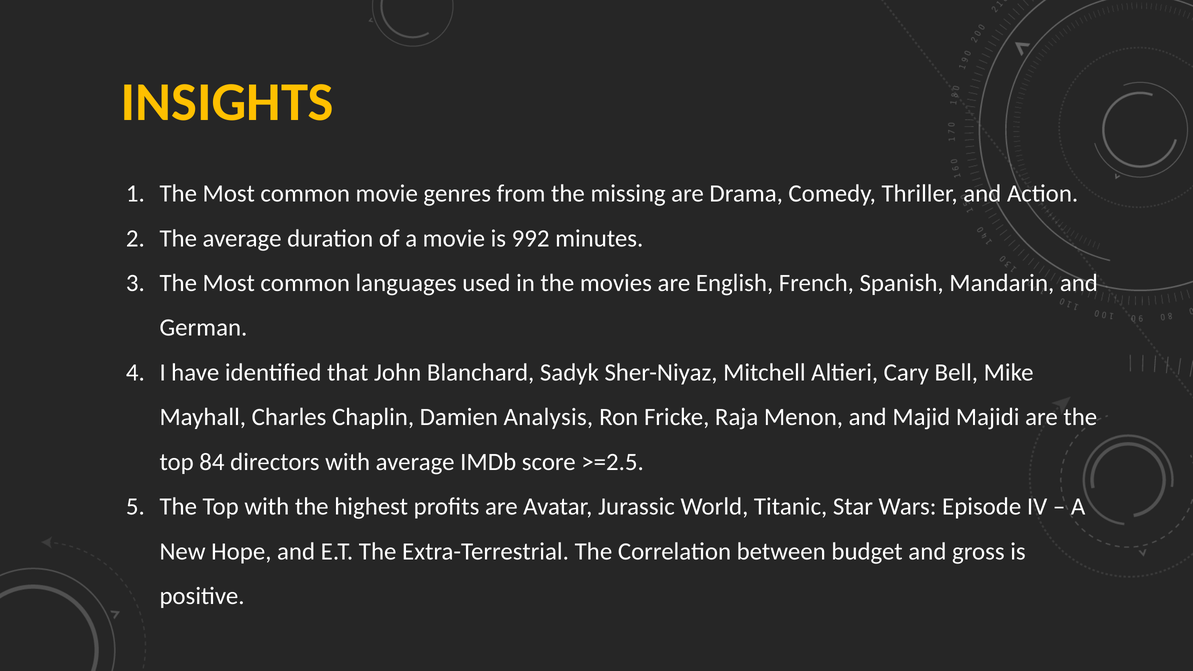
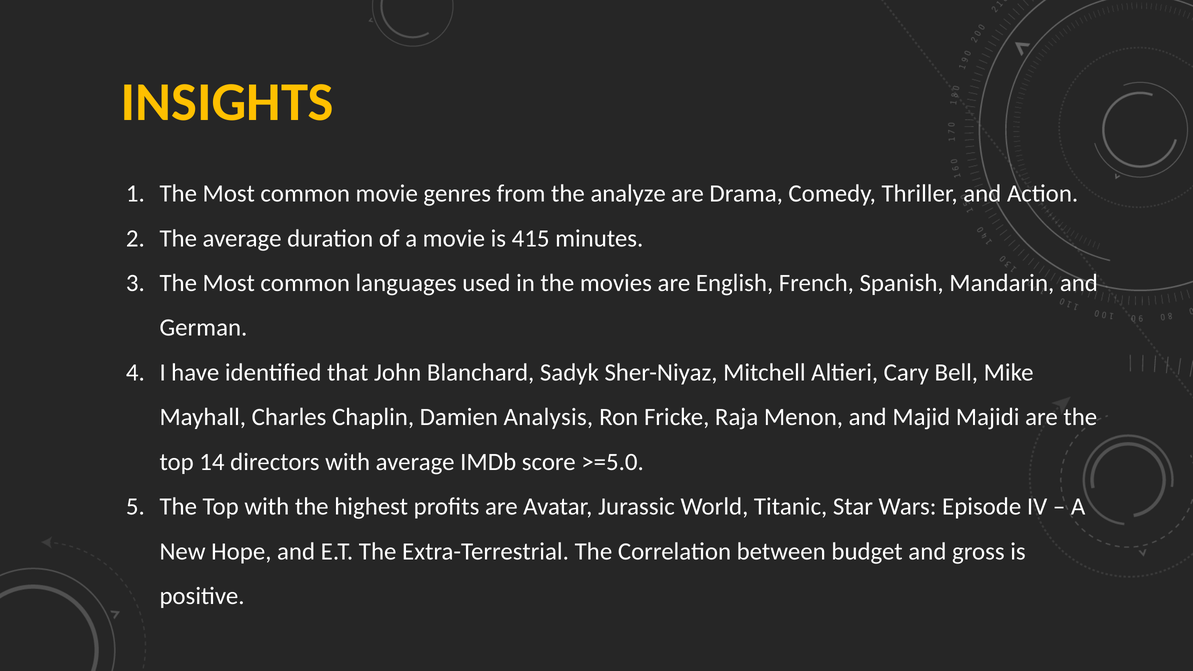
missing: missing -> analyze
992: 992 -> 415
84: 84 -> 14
>=2.5: >=2.5 -> >=5.0
